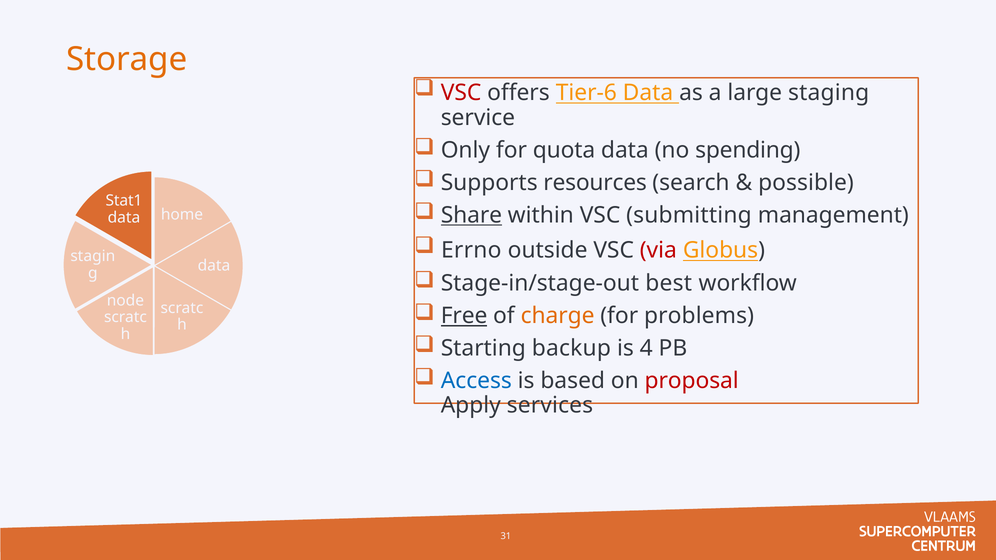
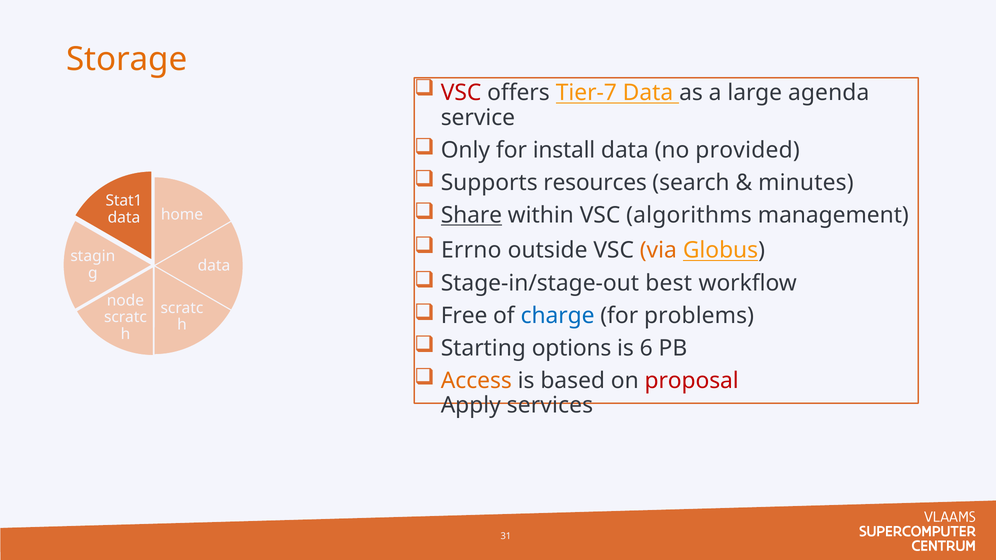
Tier-6: Tier-6 -> Tier-7
staging: staging -> agenda
quota: quota -> install
spending: spending -> provided
possible: possible -> minutes
submitting: submitting -> algorithms
via colour: red -> orange
Free underline: present -> none
charge colour: orange -> blue
backup: backup -> options
4: 4 -> 6
Access colour: blue -> orange
